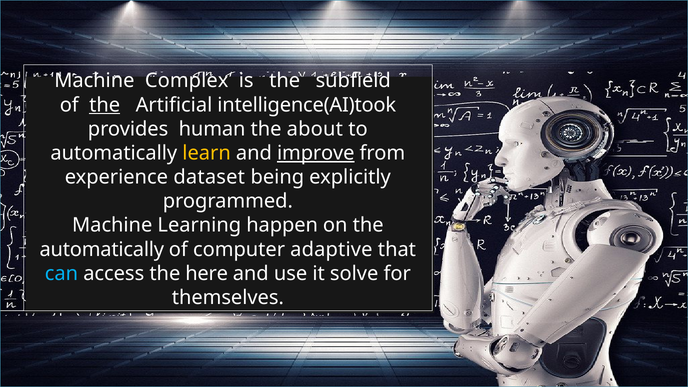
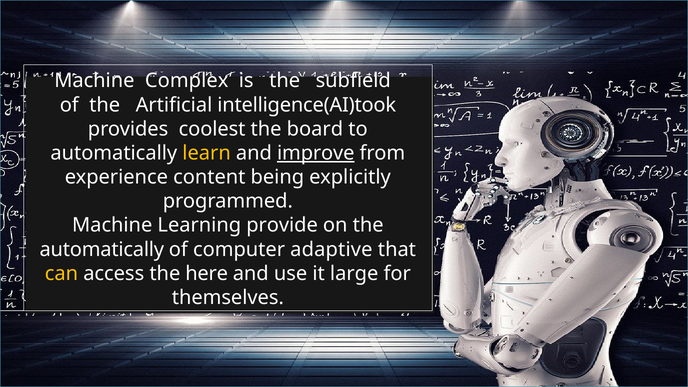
the at (105, 105) underline: present -> none
human: human -> coolest
about: about -> board
dataset: dataset -> content
happen: happen -> provide
can colour: light blue -> yellow
solve: solve -> large
